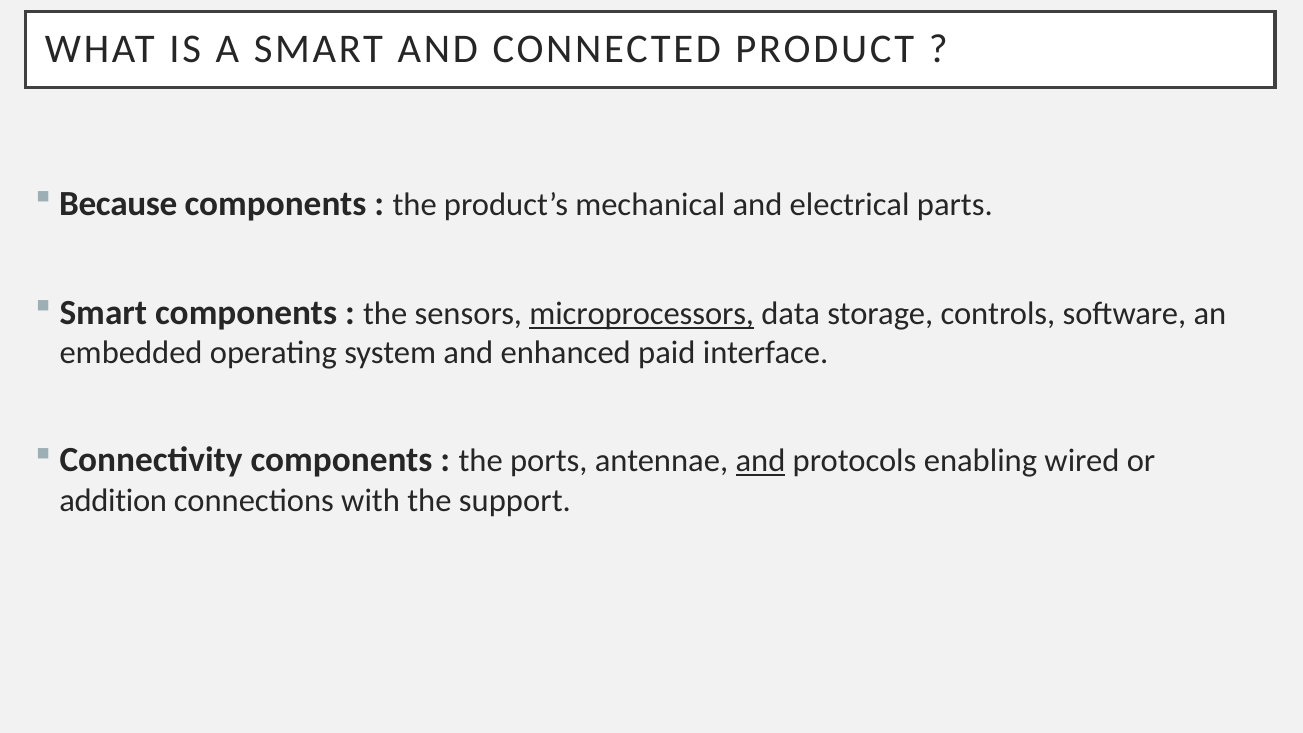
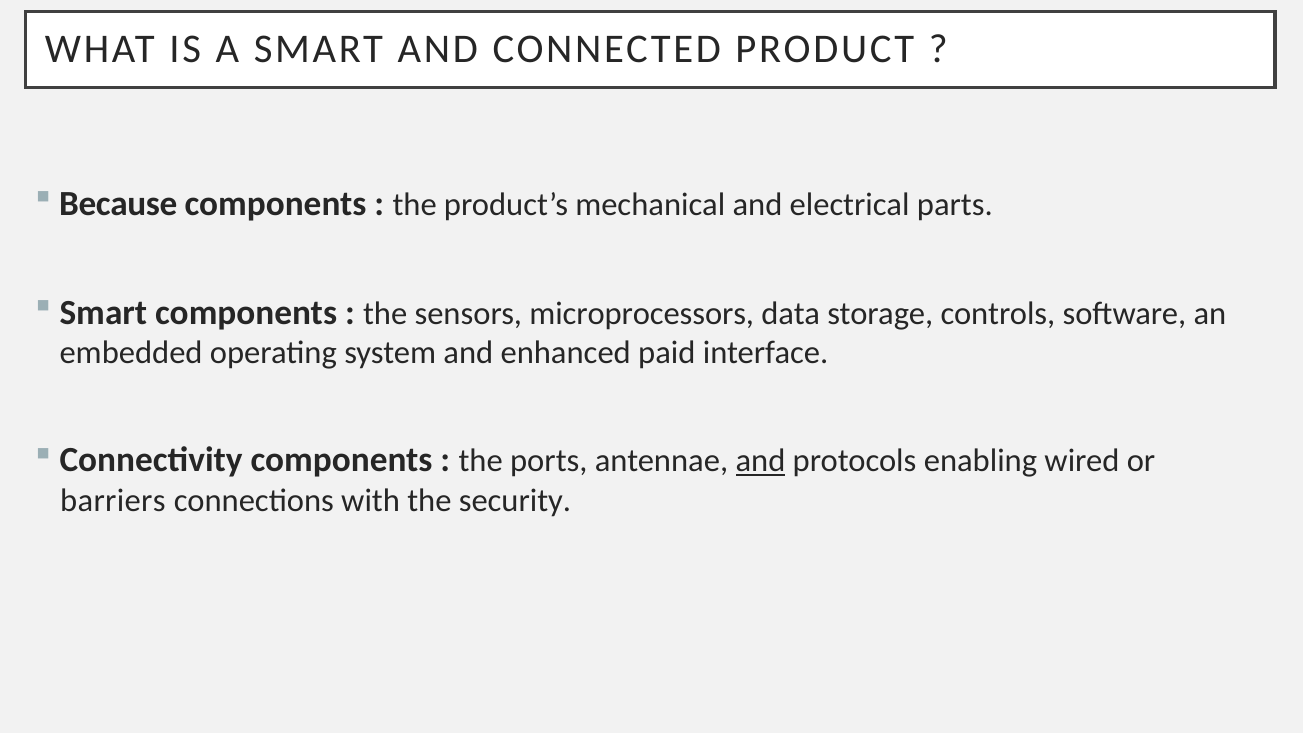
microprocessors underline: present -> none
addition: addition -> barriers
support: support -> security
